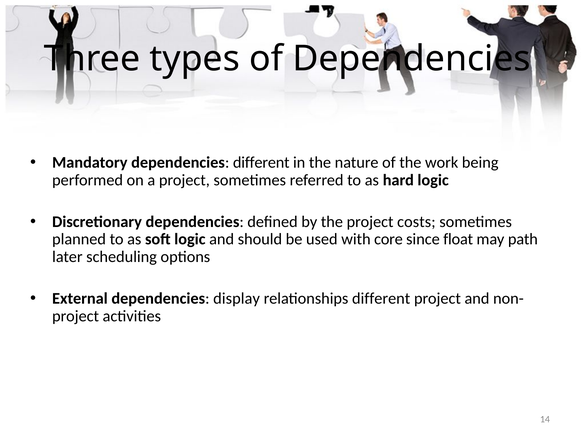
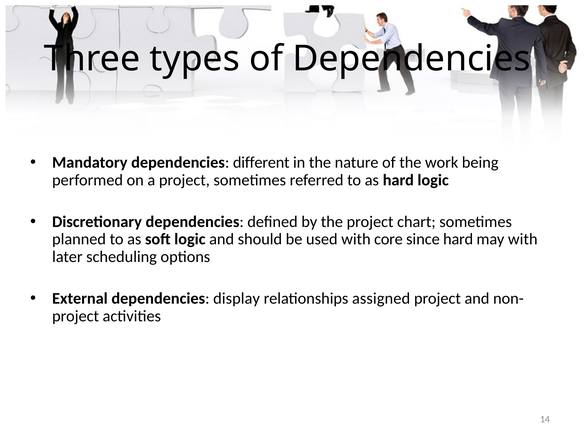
costs: costs -> chart
since float: float -> hard
may path: path -> with
relationships different: different -> assigned
